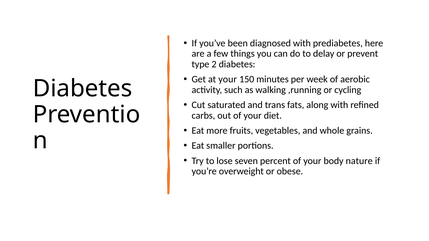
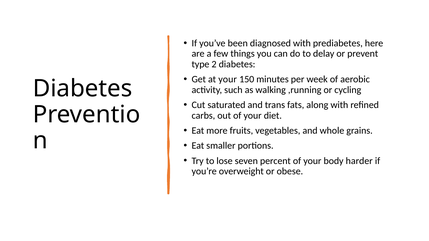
nature: nature -> harder
